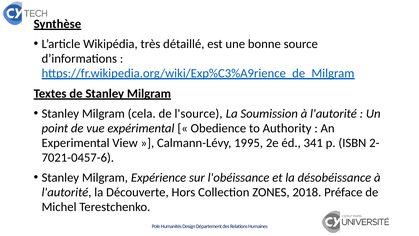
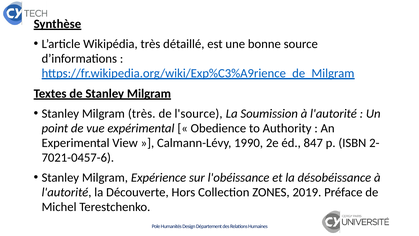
Milgram cela: cela -> très
1995: 1995 -> 1990
341: 341 -> 847
2018: 2018 -> 2019
